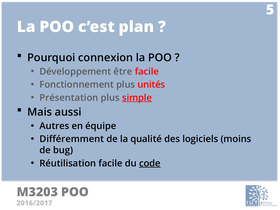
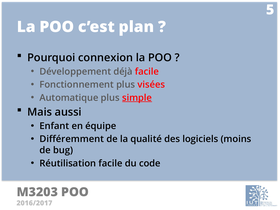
être: être -> déjà
unités: unités -> visées
Présentation: Présentation -> Automatique
Autres: Autres -> Enfant
code underline: present -> none
